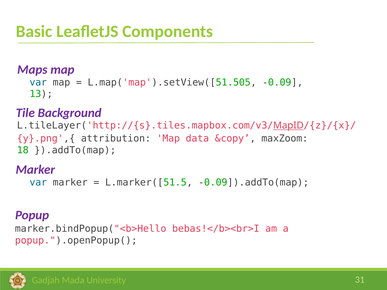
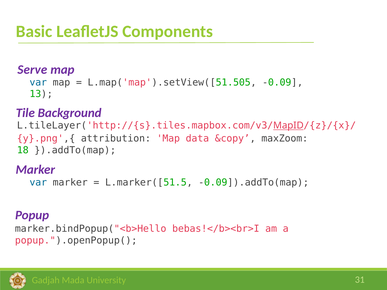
Maps: Maps -> Serve
